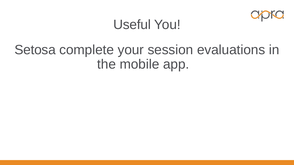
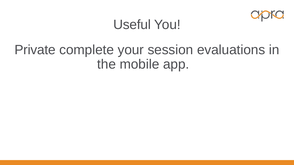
Setosa: Setosa -> Private
